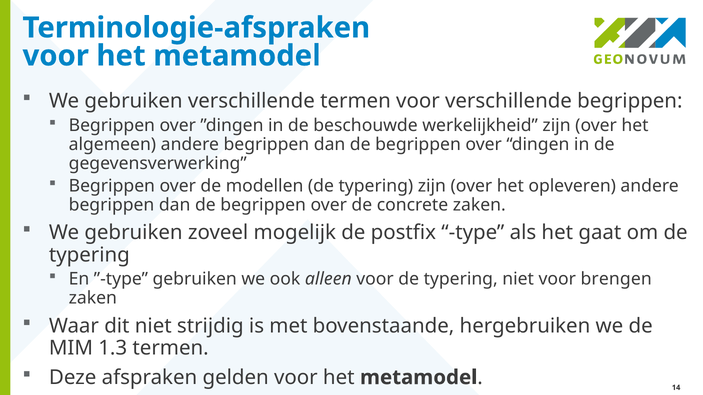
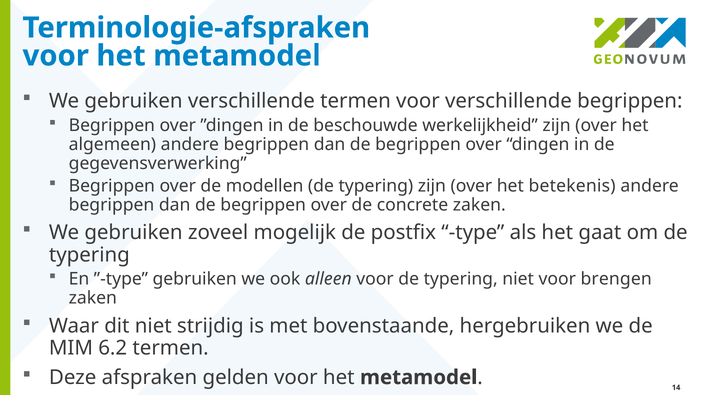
opleveren: opleveren -> betekenis
1.3: 1.3 -> 6.2
